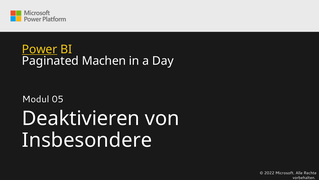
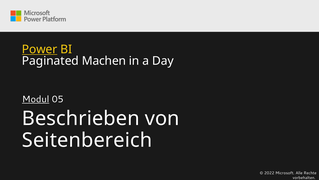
Modul underline: none -> present
Deaktivieren: Deaktivieren -> Beschrieben
Insbesondere: Insbesondere -> Seitenbereich
